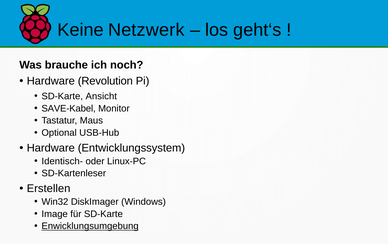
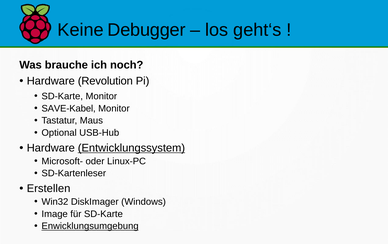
Netzwerk: Netzwerk -> Debugger
SD-Karte Ansicht: Ansicht -> Monitor
Entwicklungssystem underline: none -> present
Identisch-: Identisch- -> Microsoft-
